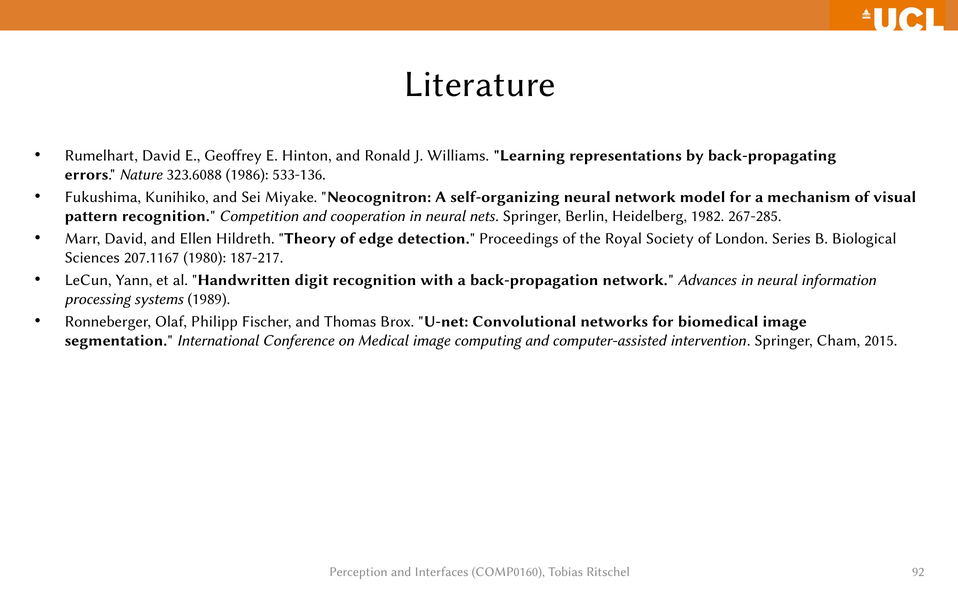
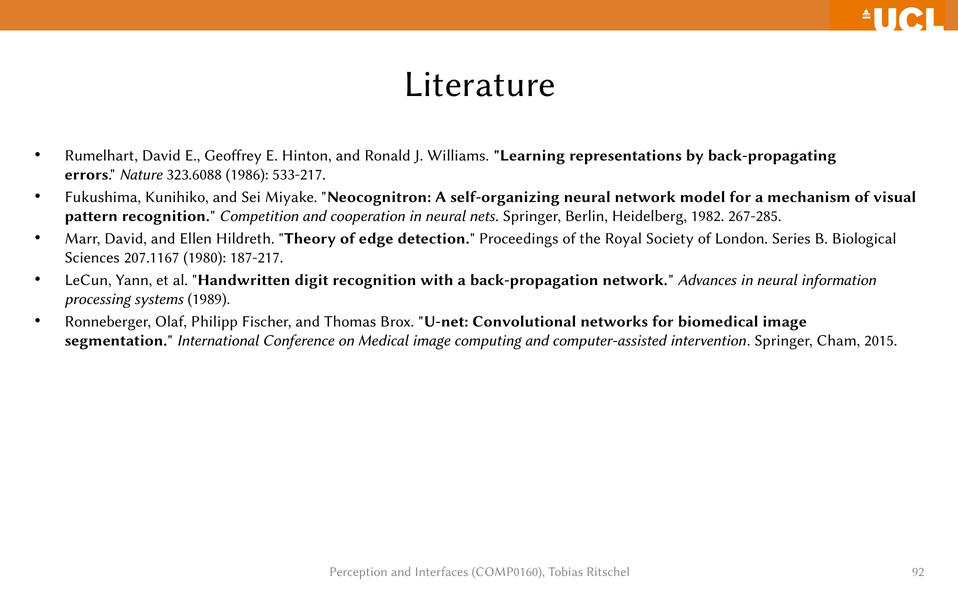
533-136: 533-136 -> 533-217
